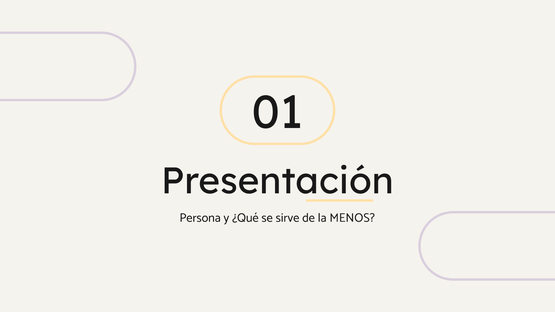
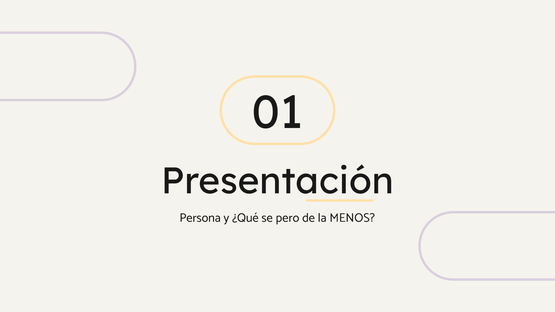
sirve: sirve -> pero
